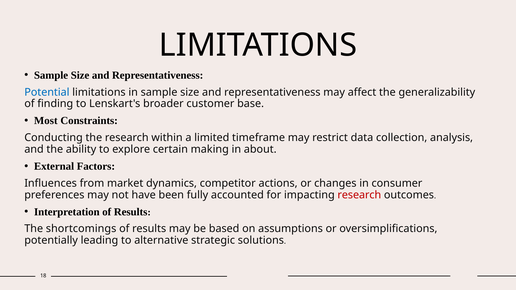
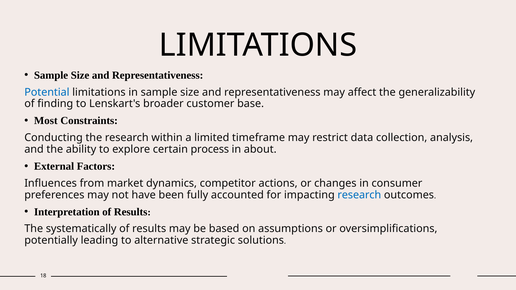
making: making -> process
research at (359, 195) colour: red -> blue
shortcomings: shortcomings -> systematically
